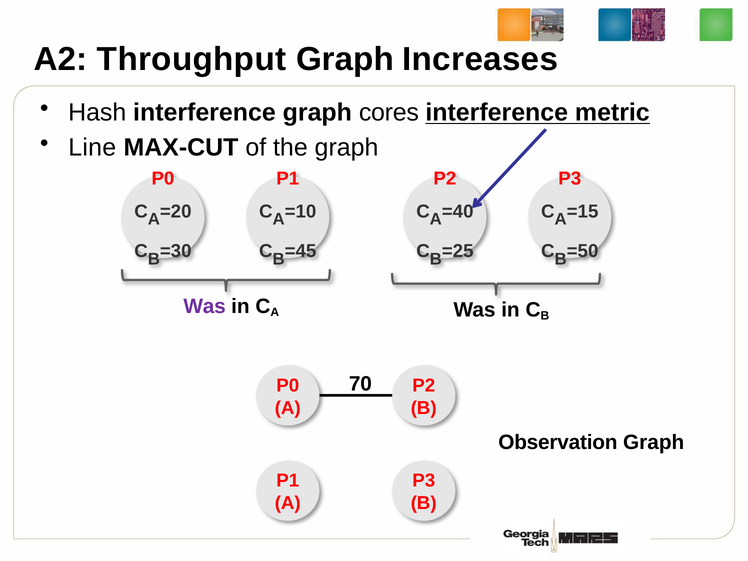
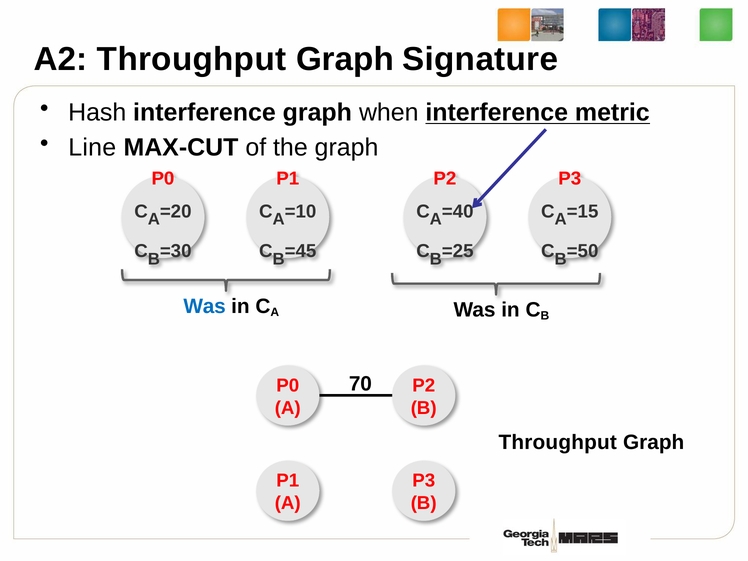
Increases: Increases -> Signature
cores: cores -> when
Was at (205, 306) colour: purple -> blue
Observation at (558, 443): Observation -> Throughput
